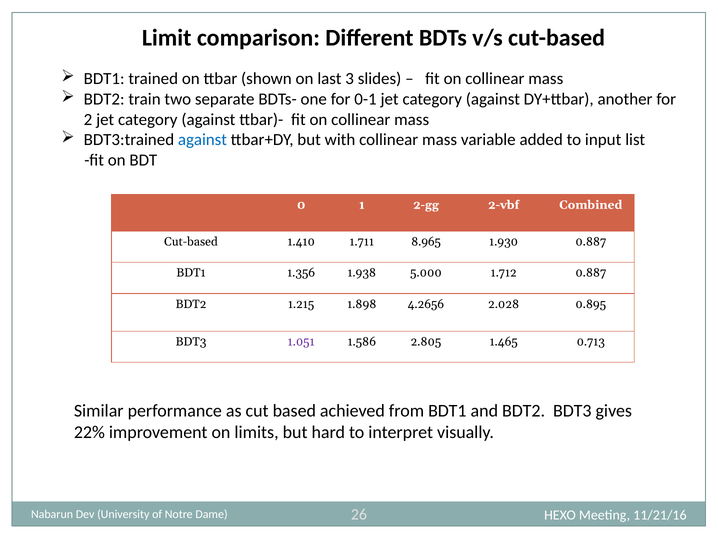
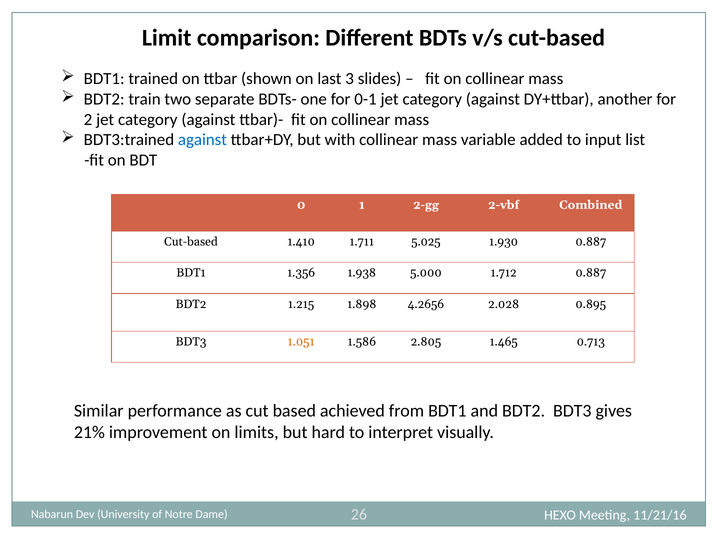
8.965: 8.965 -> 5.025
1.051 colour: purple -> orange
22%: 22% -> 21%
